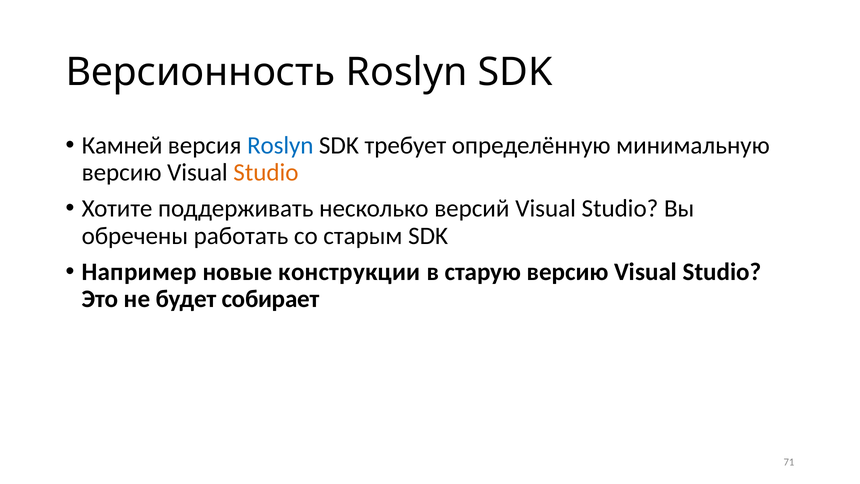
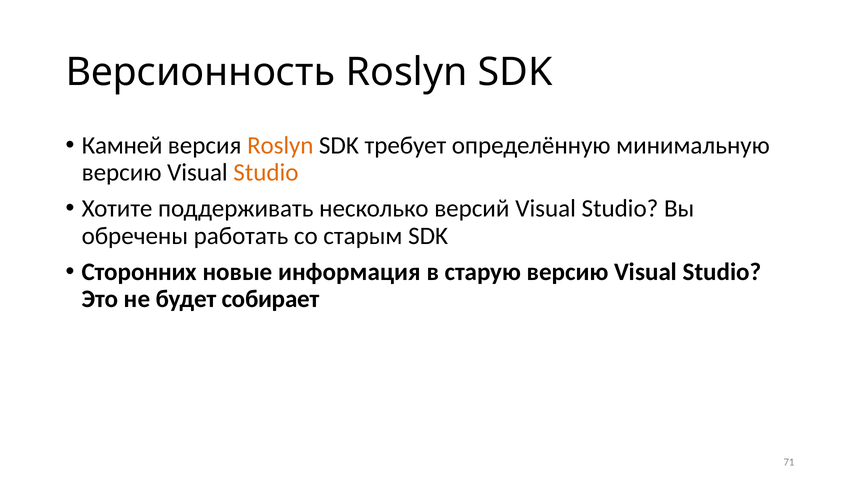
Roslyn at (280, 145) colour: blue -> orange
Например: Например -> Сторонних
конструкции: конструкции -> информация
